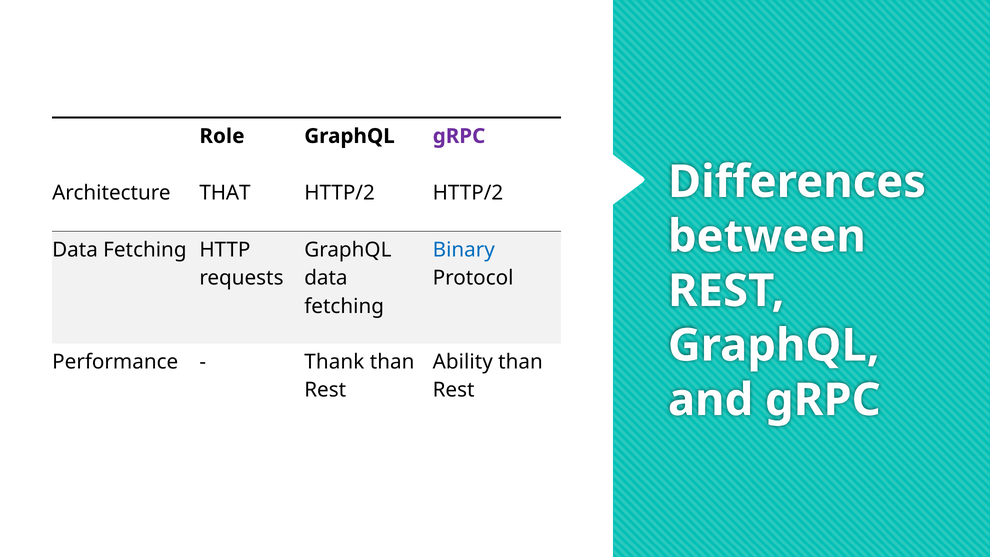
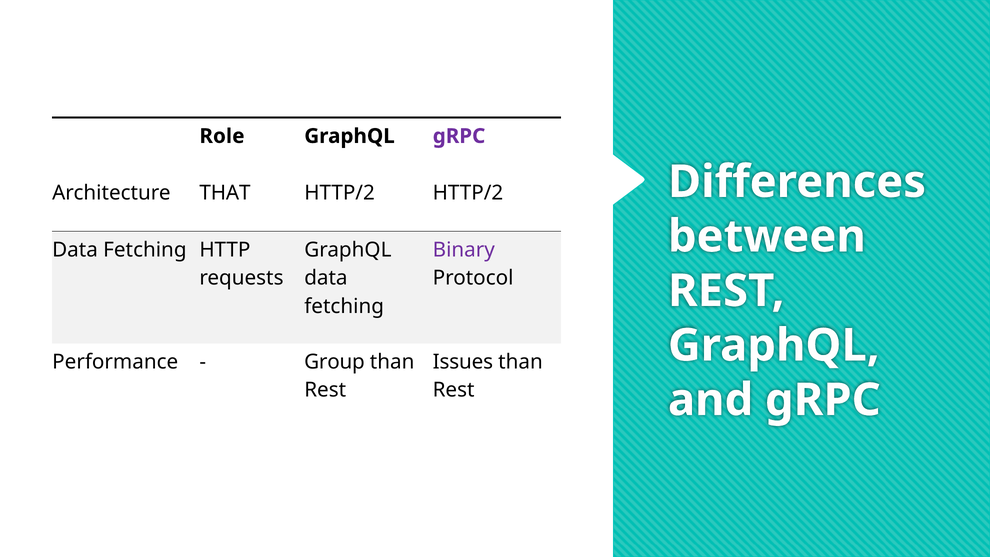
Binary colour: blue -> purple
Thank: Thank -> Group
Ability: Ability -> Issues
